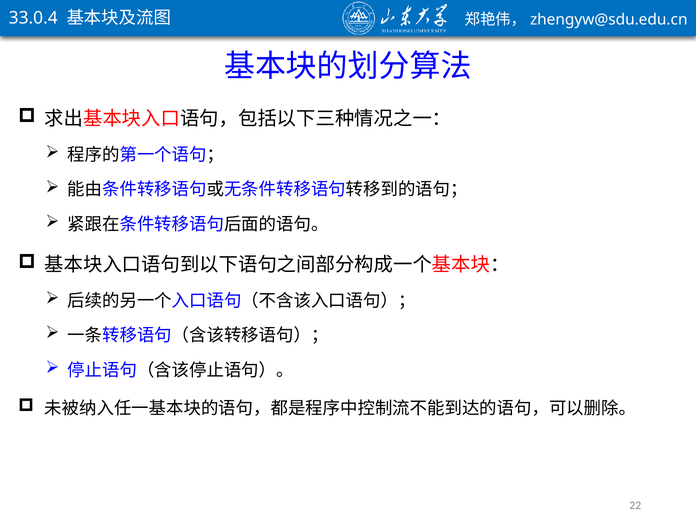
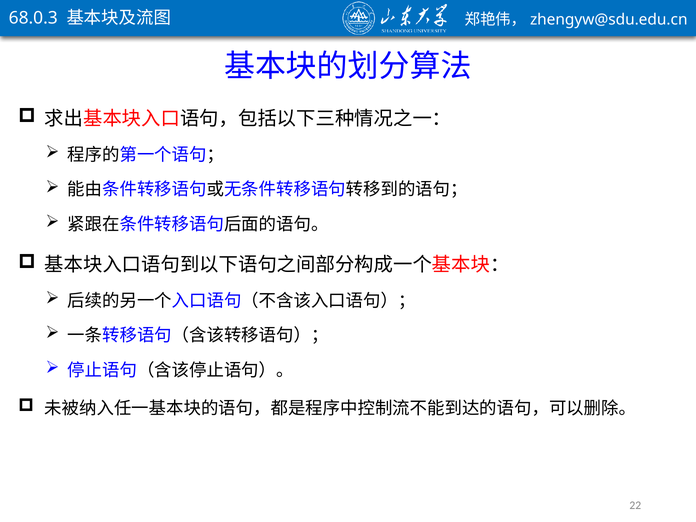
33.0.4: 33.0.4 -> 68.0.3
